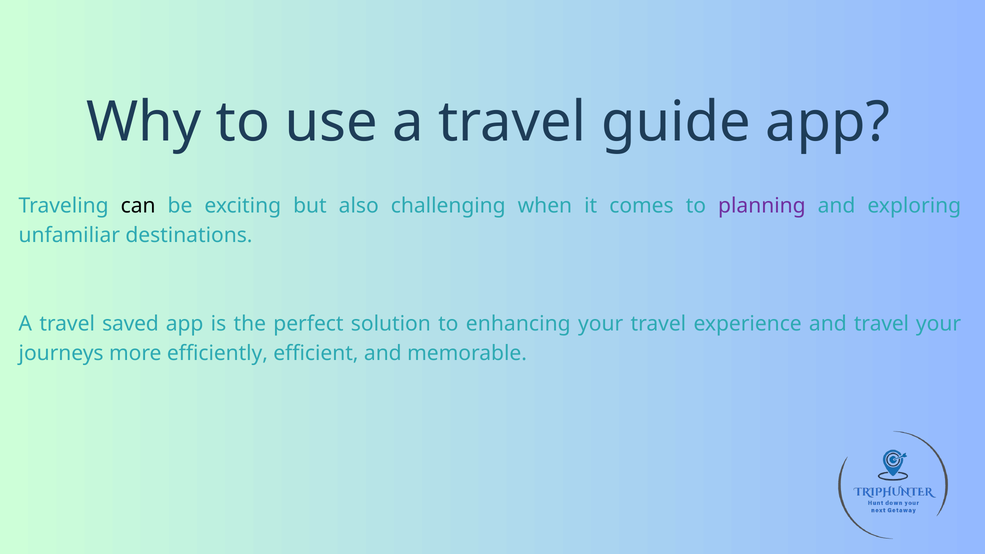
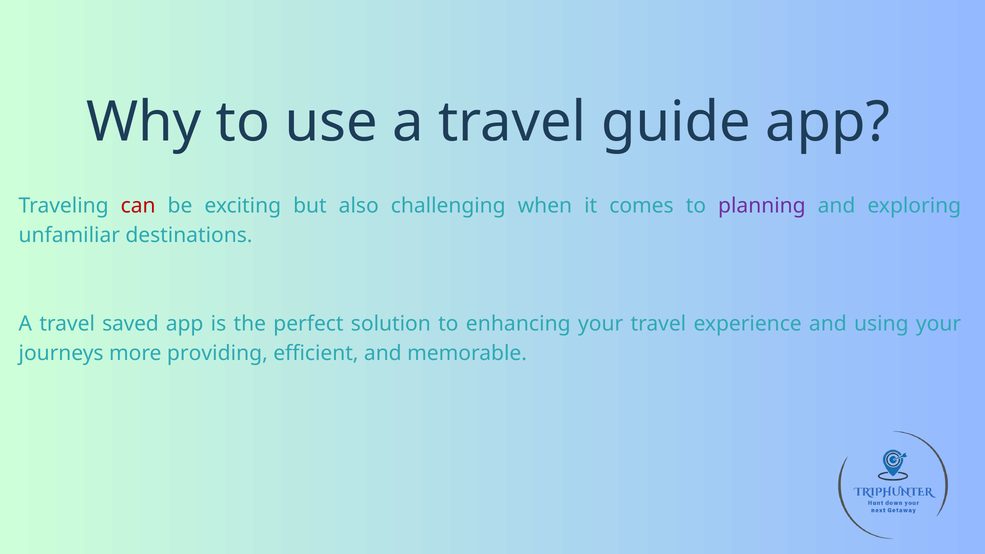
can colour: black -> red
and travel: travel -> using
efficiently: efficiently -> providing
